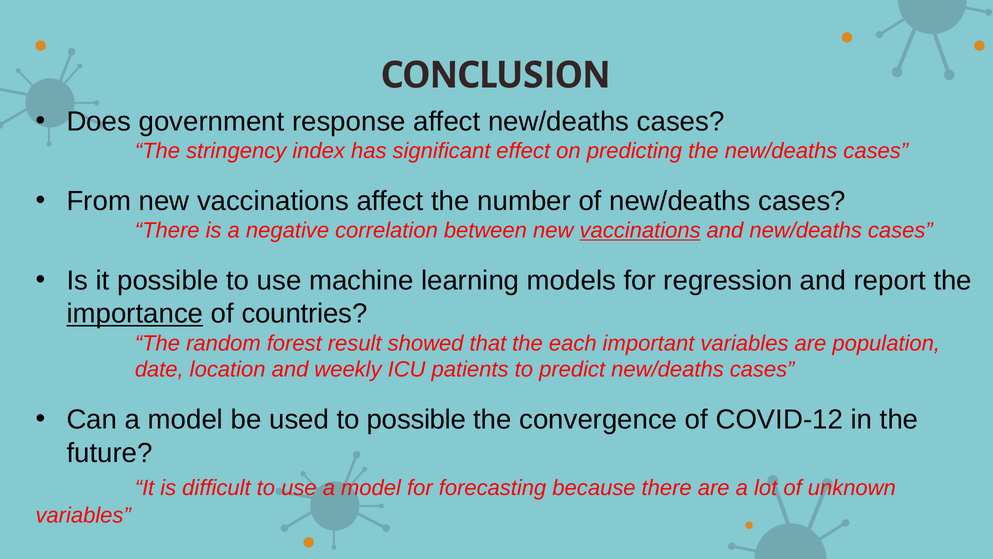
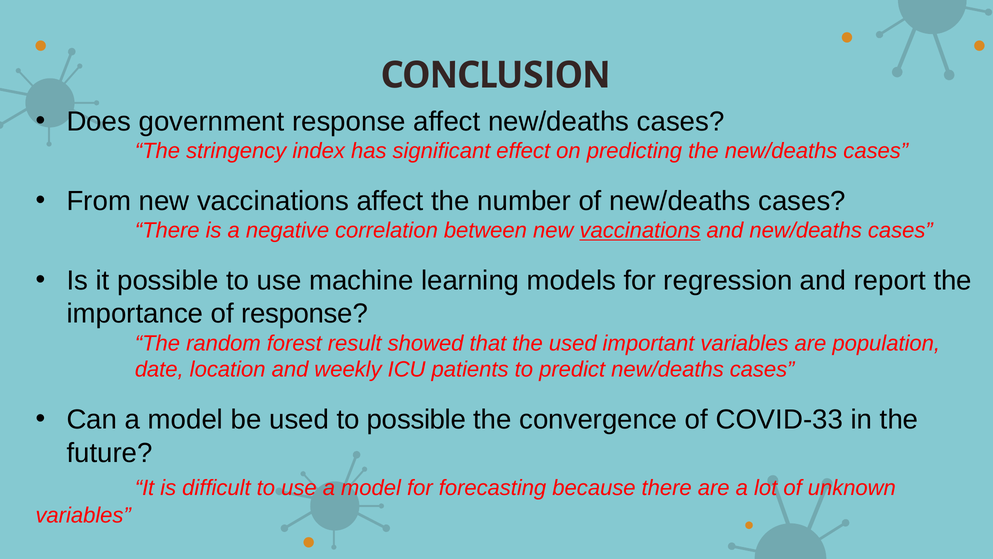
importance underline: present -> none
of countries: countries -> response
the each: each -> used
COVID-12: COVID-12 -> COVID-33
